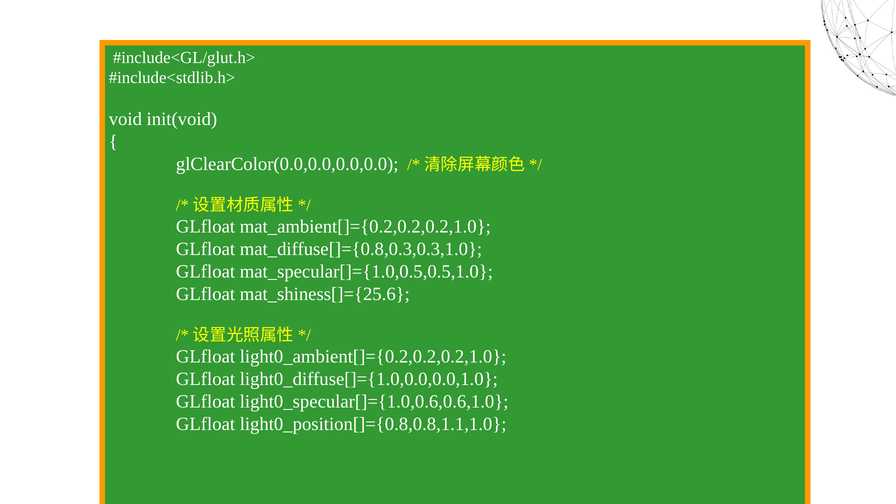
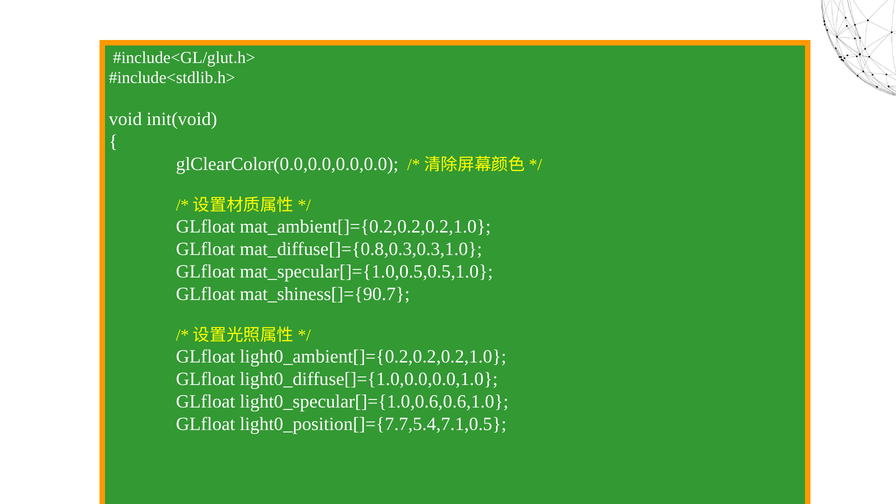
mat_shiness[]={25.6: mat_shiness[]={25.6 -> mat_shiness[]={90.7
light0_position[]={0.8,0.8,1.1,1.0: light0_position[]={0.8,0.8,1.1,1.0 -> light0_position[]={7.7,5.4,7.1,0.5
